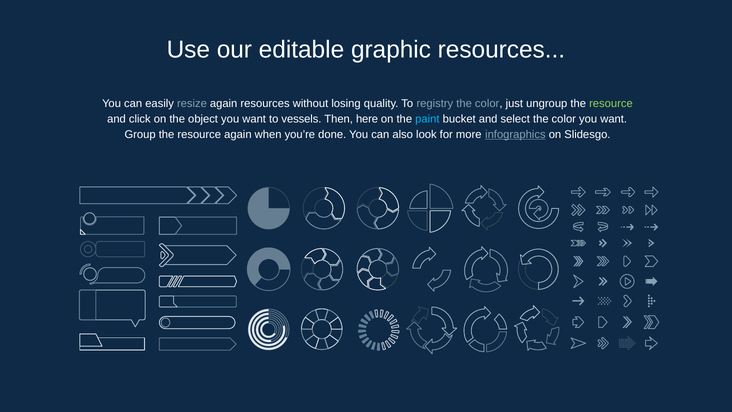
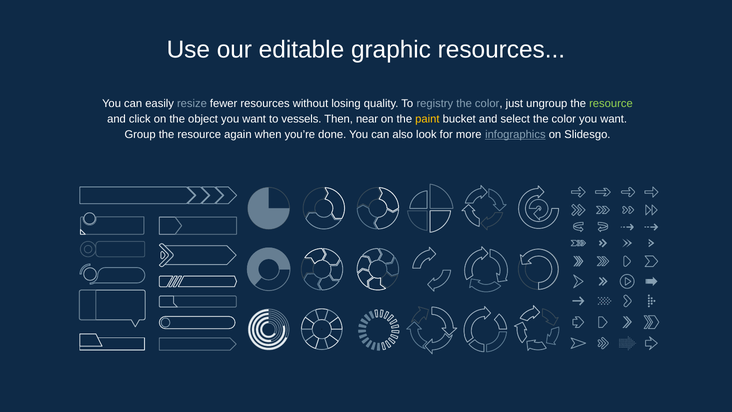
resize again: again -> fewer
here: here -> near
paint colour: light blue -> yellow
